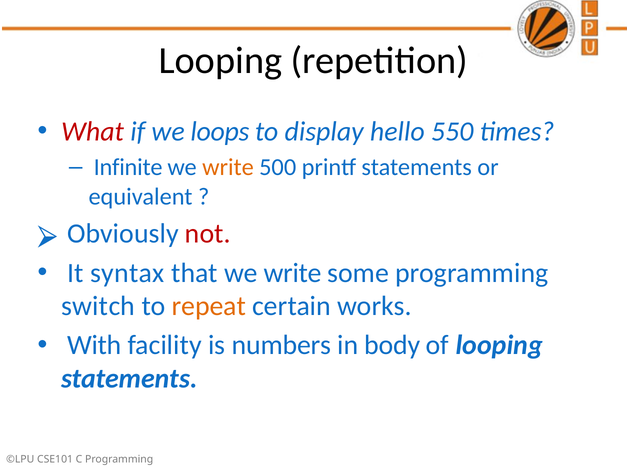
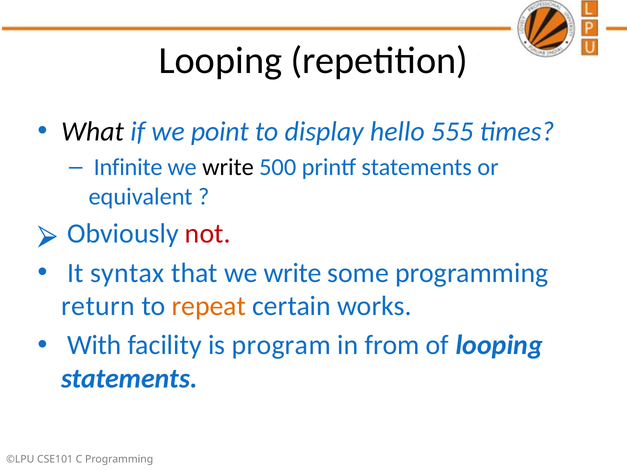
What colour: red -> black
loops: loops -> point
550: 550 -> 555
write at (228, 168) colour: orange -> black
switch: switch -> return
numbers: numbers -> program
body: body -> from
